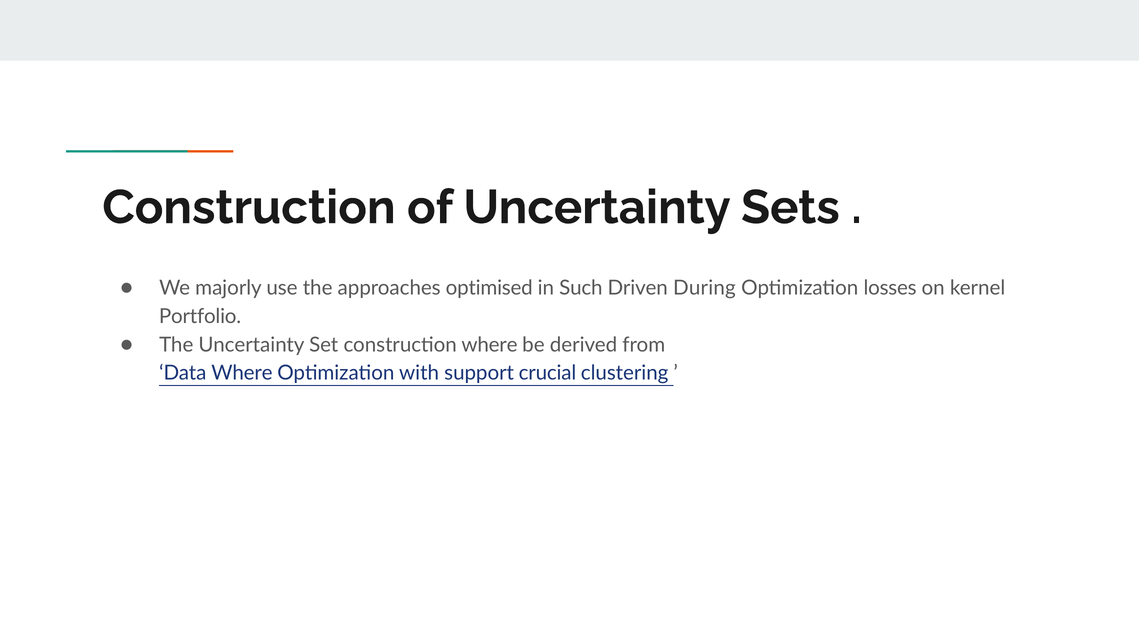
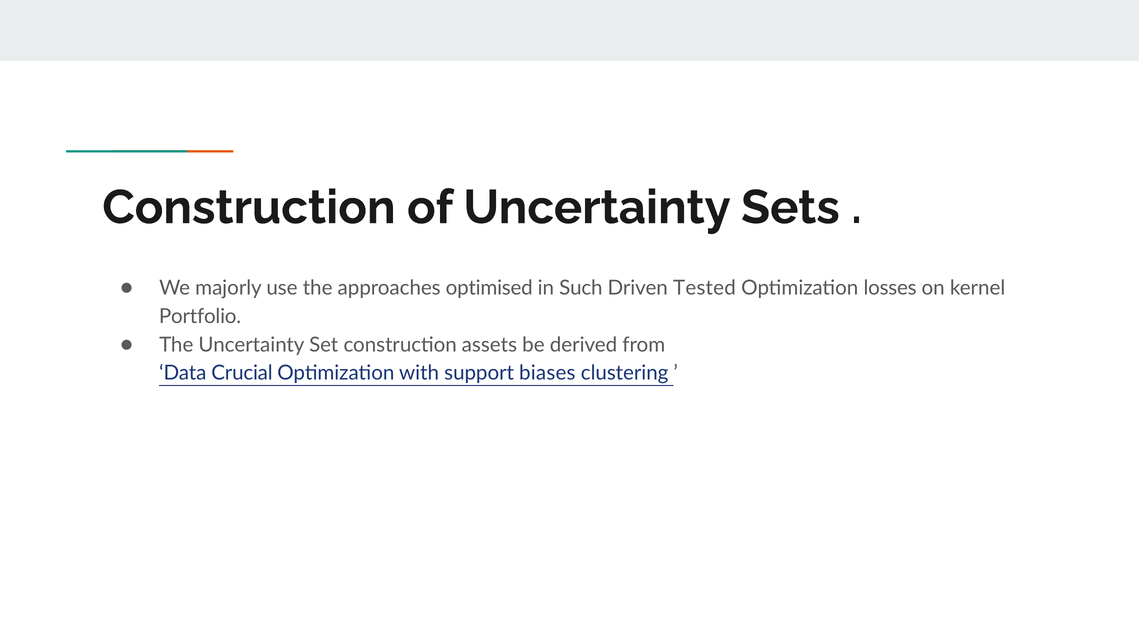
During: During -> Tested
construction where: where -> assets
Data Where: Where -> Crucial
crucial: crucial -> biases
